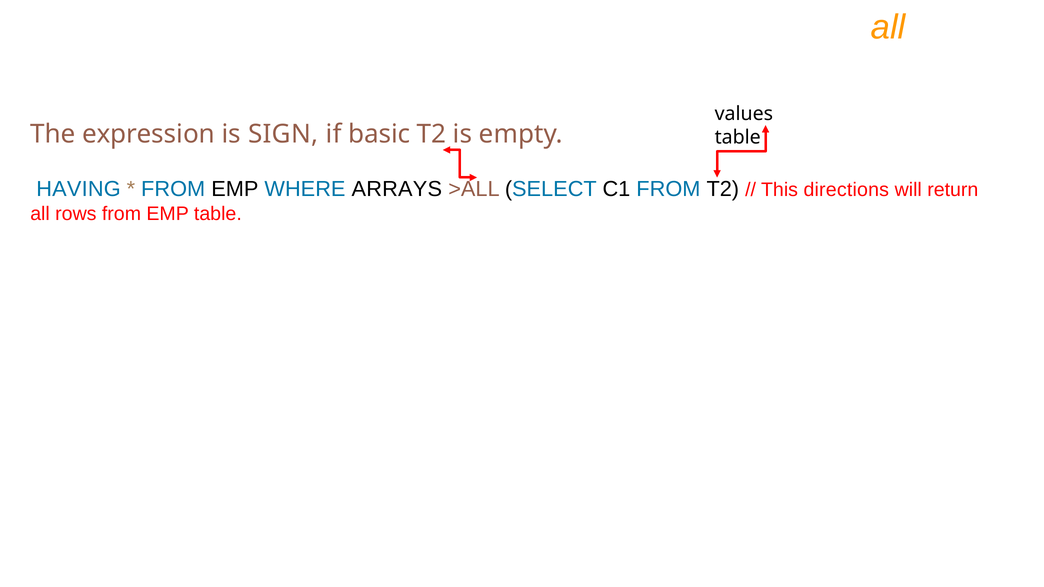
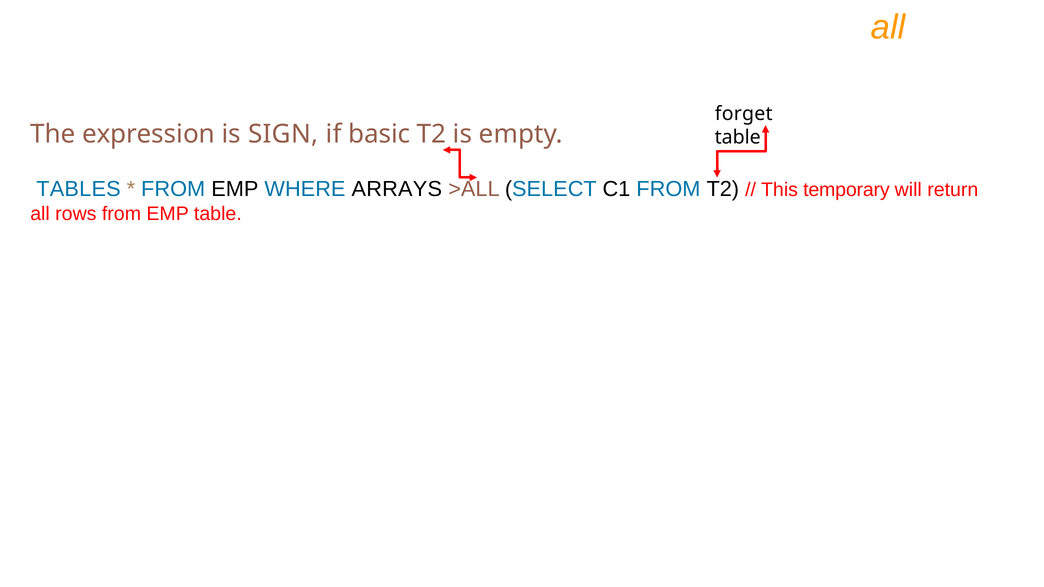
values: values -> forget
HAVING: HAVING -> TABLES
directions: directions -> temporary
